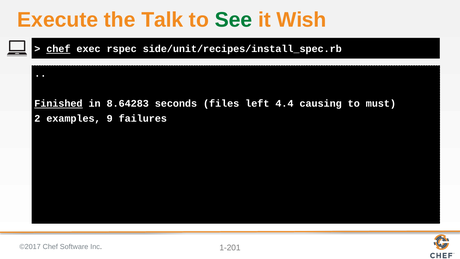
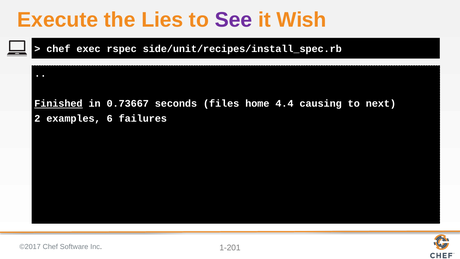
Talk: Talk -> Lies
See colour: green -> purple
chef at (58, 49) underline: present -> none
8.64283: 8.64283 -> 0.73667
left: left -> home
must: must -> next
9: 9 -> 6
